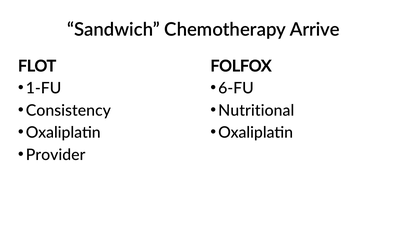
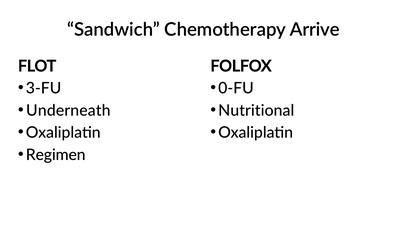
1-FU: 1-FU -> 3-FU
6-FU: 6-FU -> 0-FU
Consistency: Consistency -> Underneath
Provider: Provider -> Regimen
